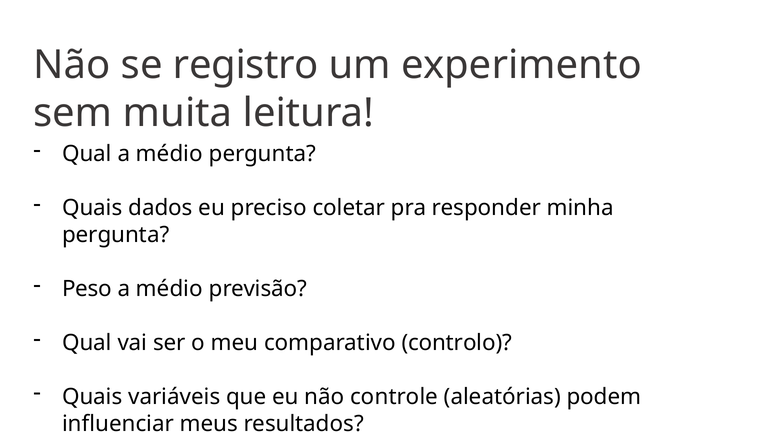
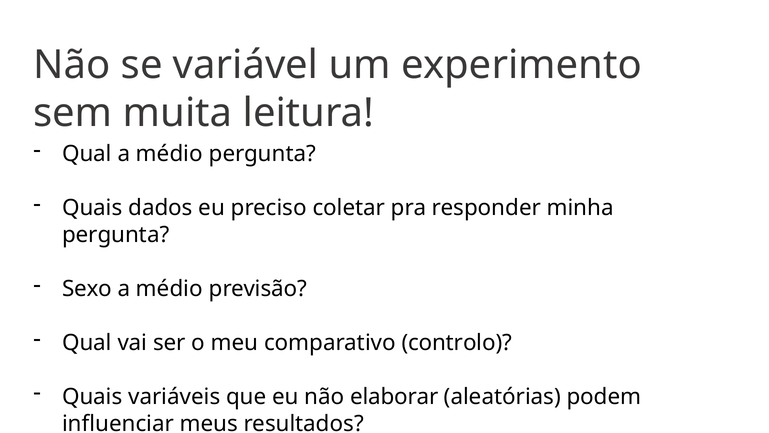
registro: registro -> variável
Peso: Peso -> Sexo
controle: controle -> elaborar
